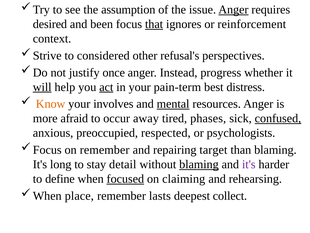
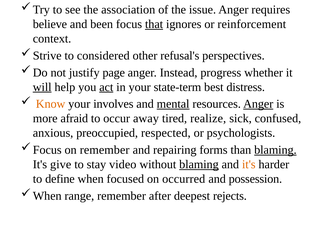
assumption: assumption -> association
Anger at (233, 10) underline: present -> none
desired: desired -> believe
once: once -> page
pain-term: pain-term -> state-term
Anger at (258, 104) underline: none -> present
phases: phases -> realize
confused underline: present -> none
target: target -> forms
blaming at (275, 150) underline: none -> present
long: long -> give
detail: detail -> video
it's at (249, 164) colour: purple -> orange
focused underline: present -> none
claiming: claiming -> occurred
rehearsing: rehearsing -> possession
place: place -> range
lasts: lasts -> after
collect: collect -> rejects
